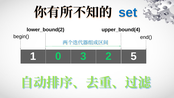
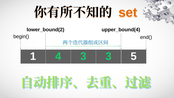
set colour: blue -> orange
0: 0 -> 4
3 2: 2 -> 3
